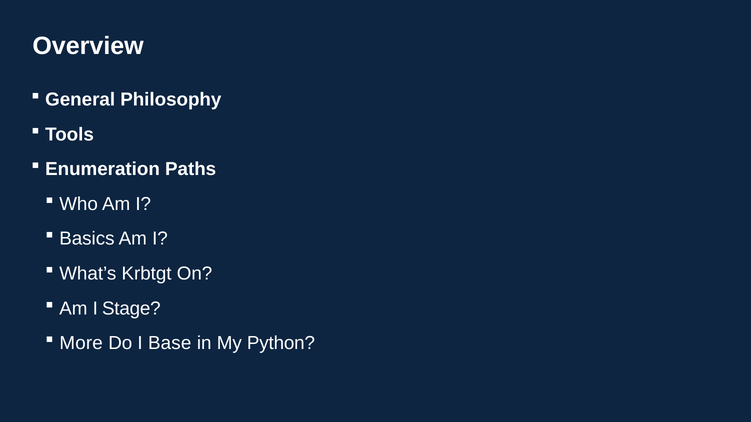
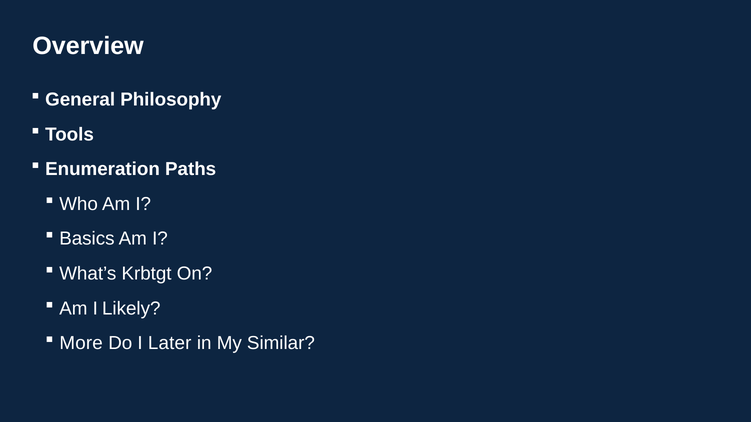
Stage: Stage -> Likely
Base: Base -> Later
Python: Python -> Similar
